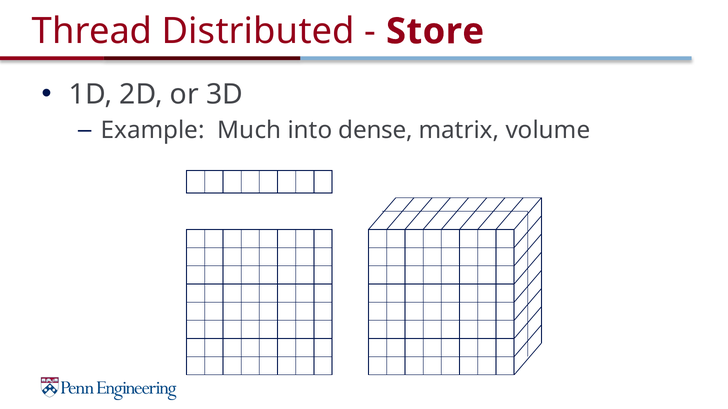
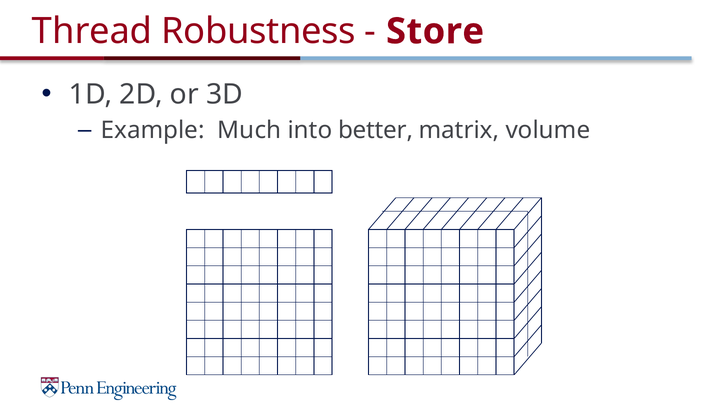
Distributed: Distributed -> Robustness
dense: dense -> better
